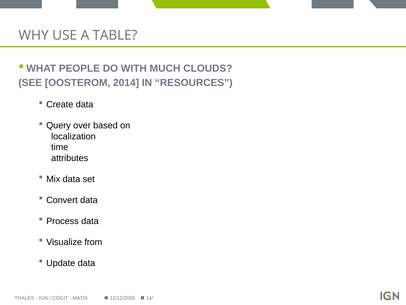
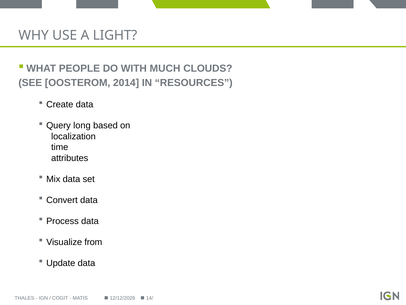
TABLE: TABLE -> LIGHT
over: over -> long
